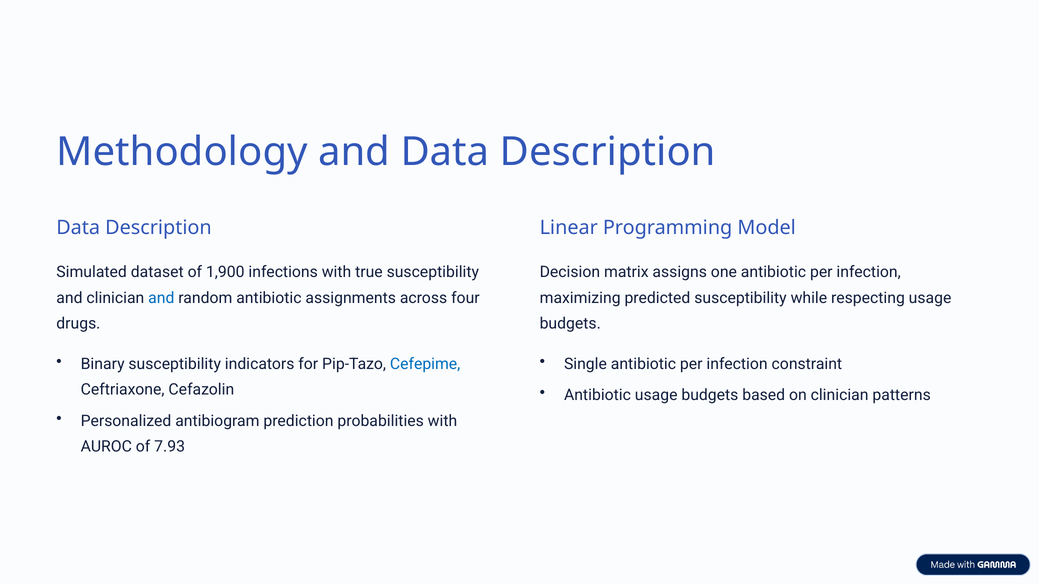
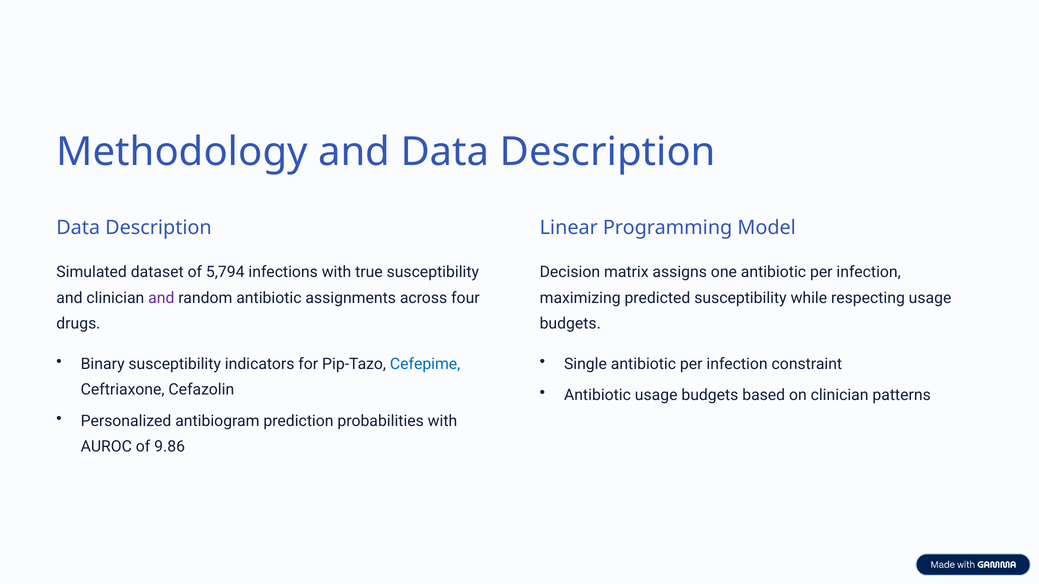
1,900: 1,900 -> 5,794
and at (161, 298) colour: blue -> purple
7.93: 7.93 -> 9.86
